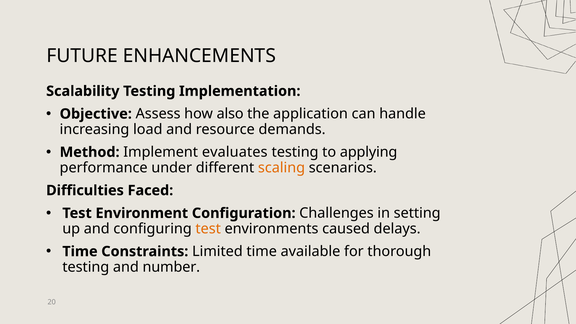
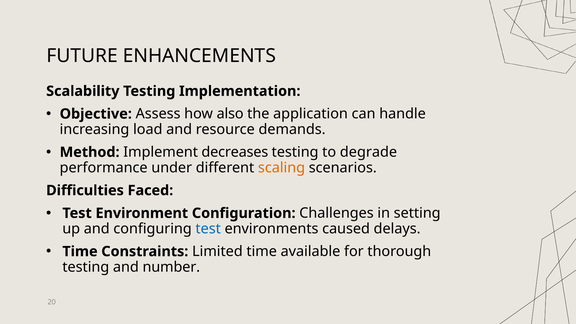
evaluates: evaluates -> decreases
applying: applying -> degrade
test at (208, 229) colour: orange -> blue
